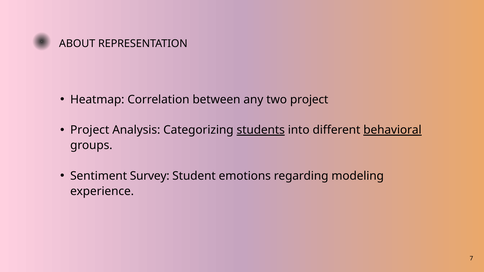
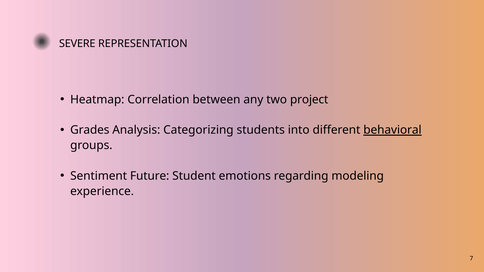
ABOUT: ABOUT -> SEVERE
Project at (90, 130): Project -> Grades
students underline: present -> none
Survey: Survey -> Future
